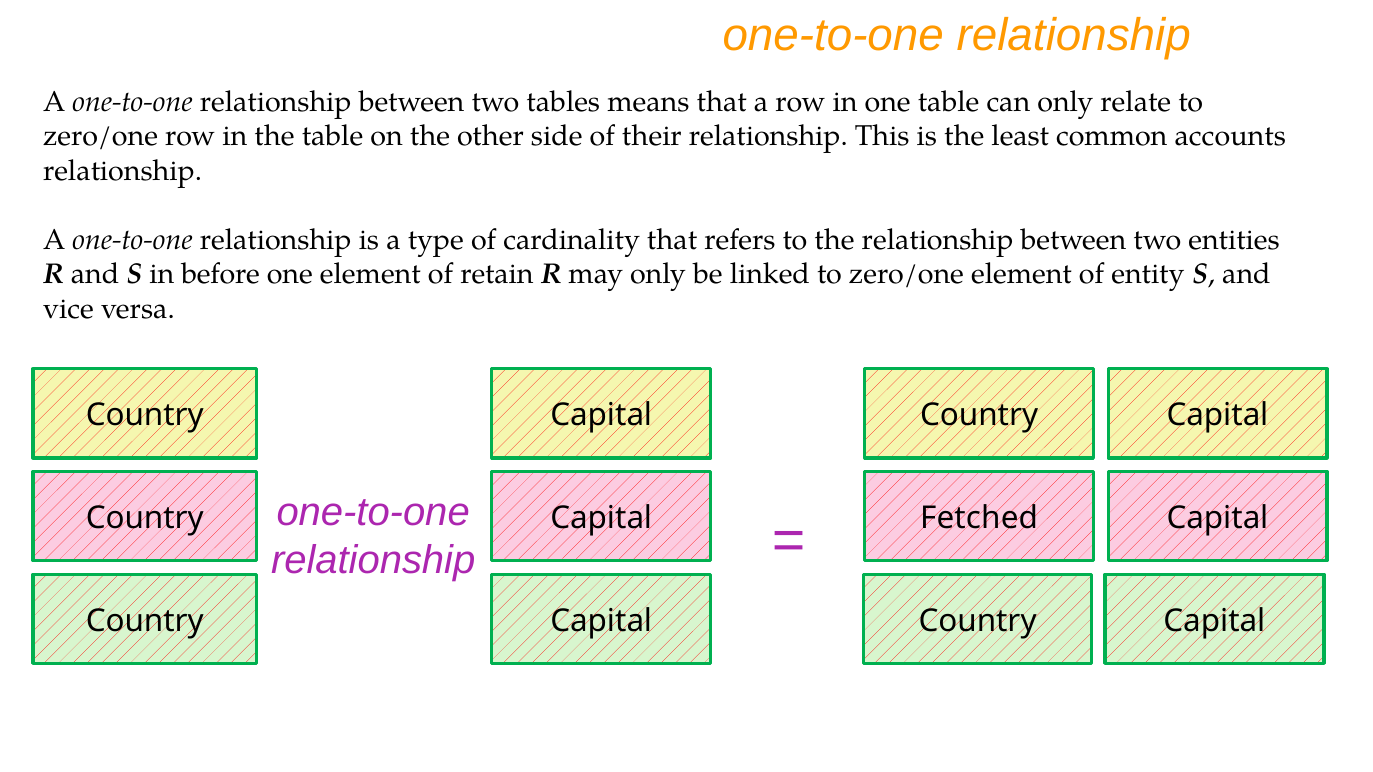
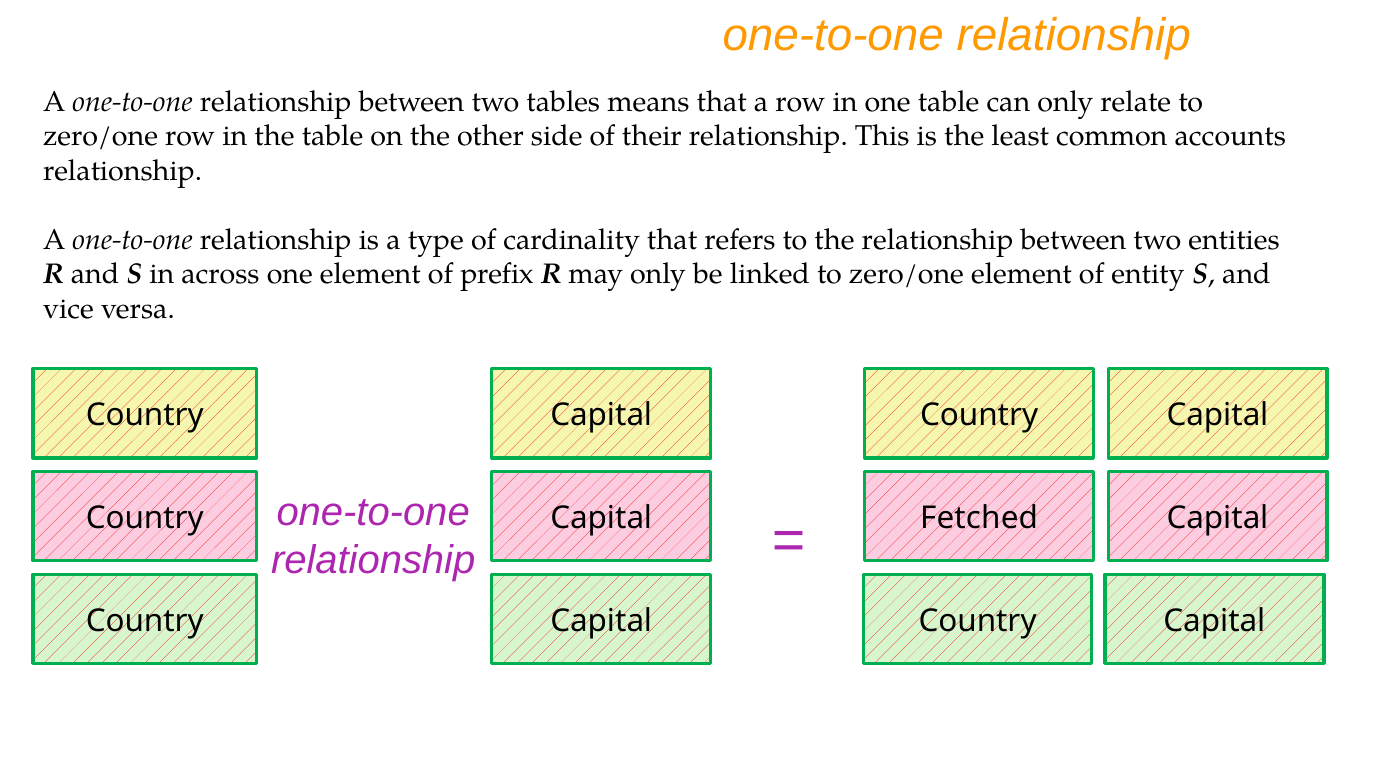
before: before -> across
retain: retain -> prefix
